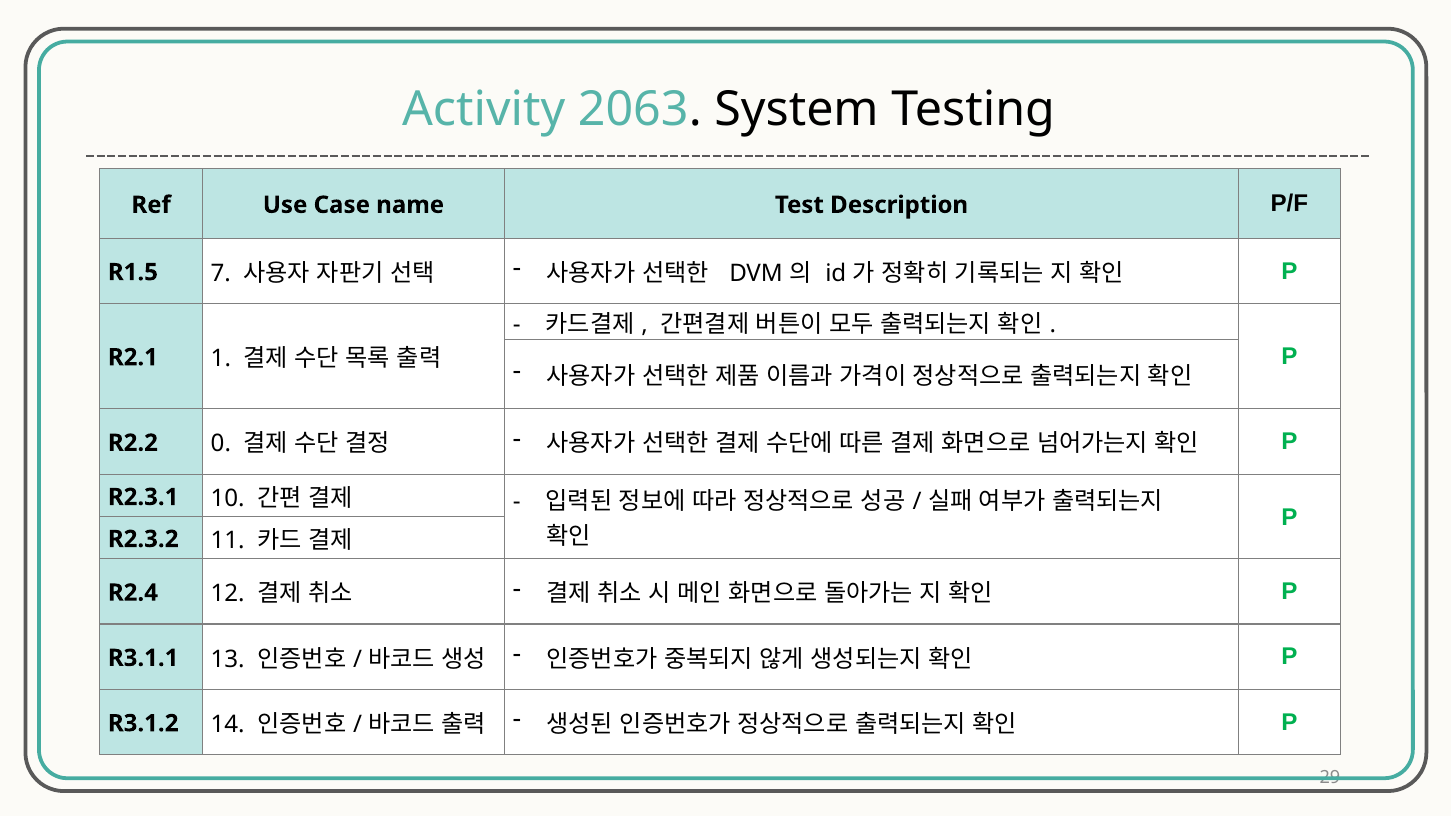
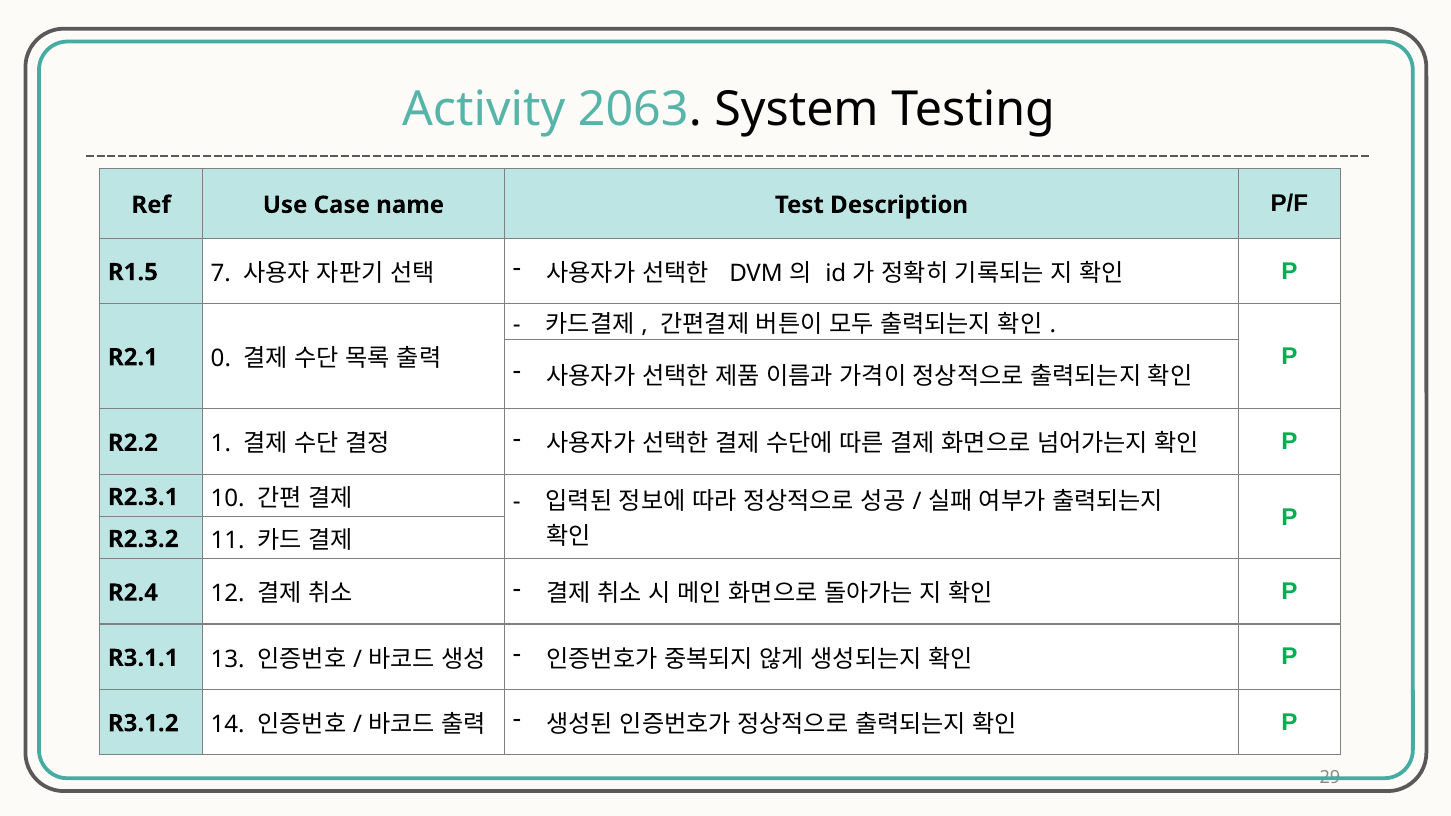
1: 1 -> 0
0: 0 -> 1
